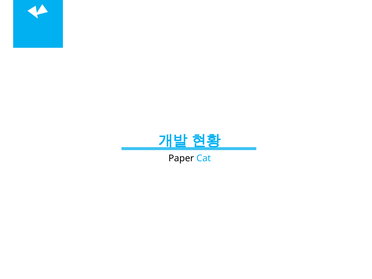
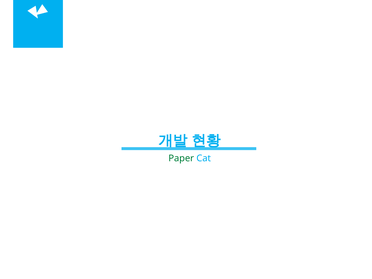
Paper colour: black -> green
